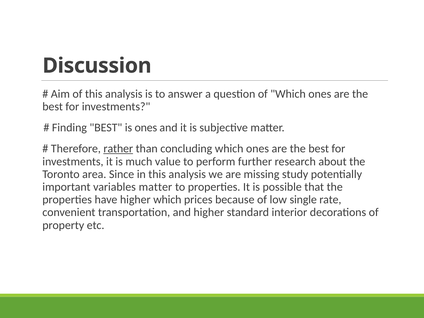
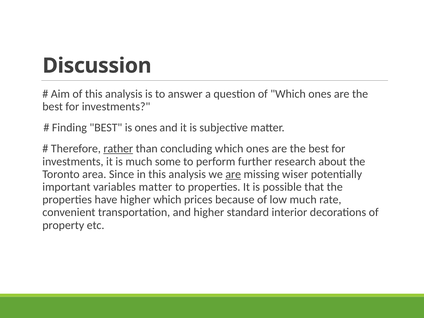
value: value -> some
are at (233, 174) underline: none -> present
study: study -> wiser
low single: single -> much
